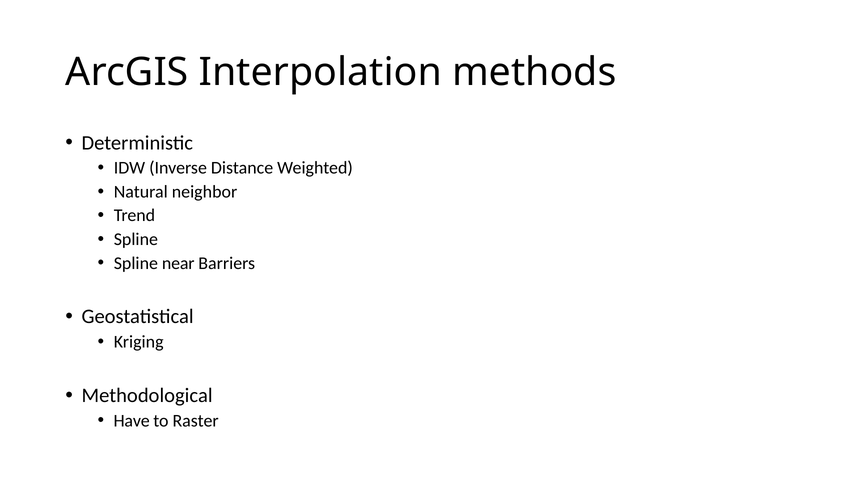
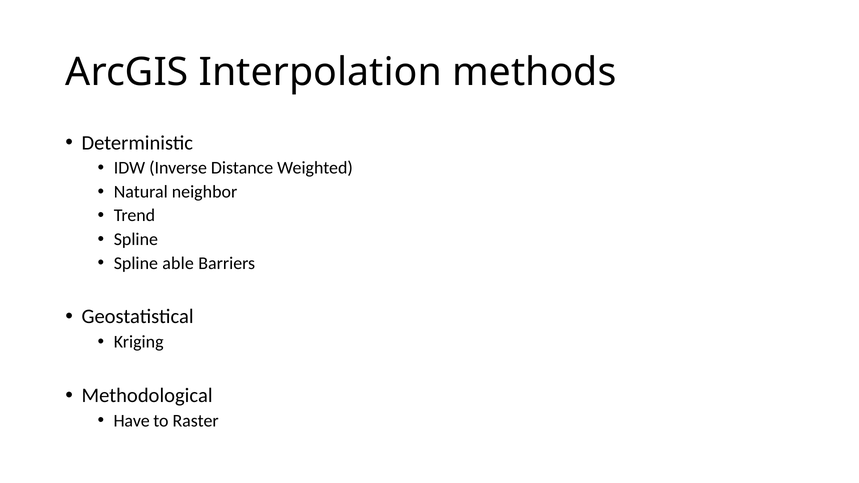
near: near -> able
